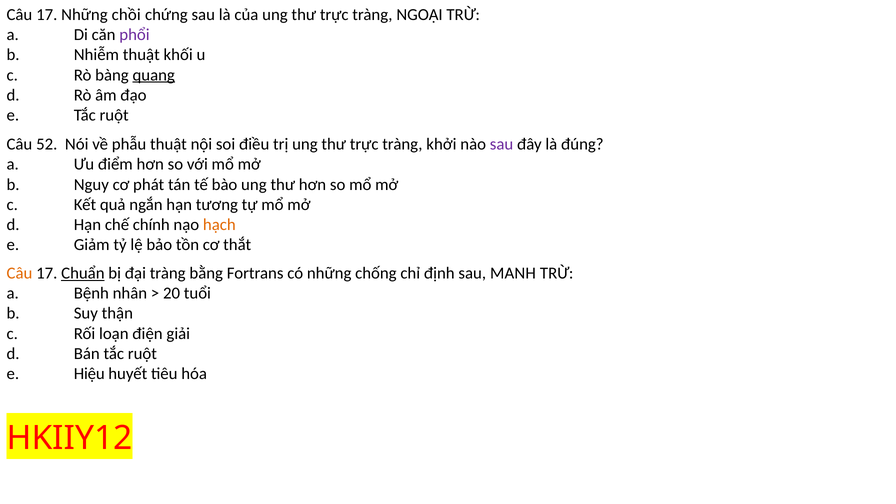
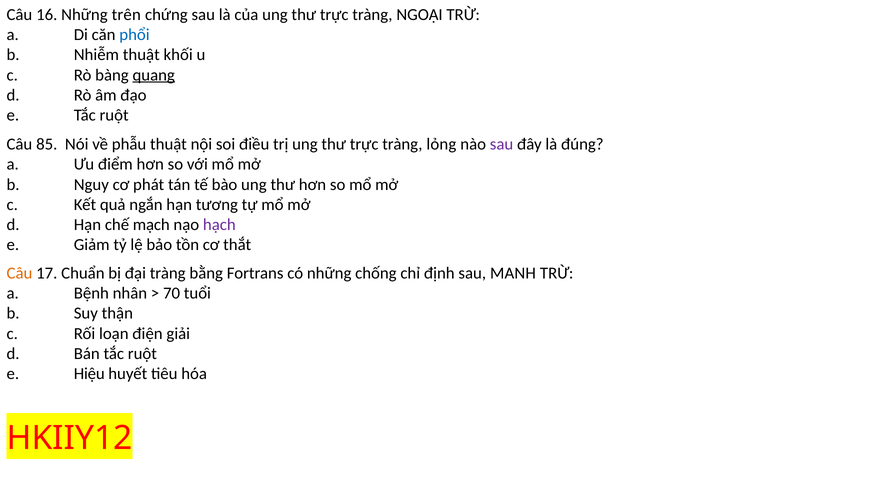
17 at (47, 15): 17 -> 16
chồi: chồi -> trên
phổi colour: purple -> blue
52: 52 -> 85
khởi: khởi -> lỏng
chính: chính -> mạch
hạch colour: orange -> purple
Chuẩn underline: present -> none
20: 20 -> 70
